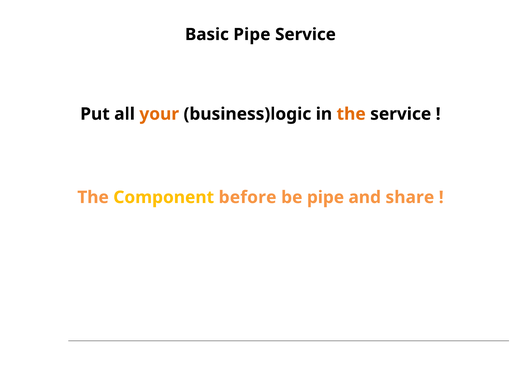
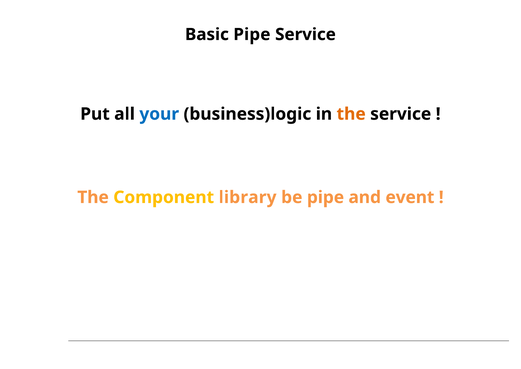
your colour: orange -> blue
before: before -> library
share: share -> event
